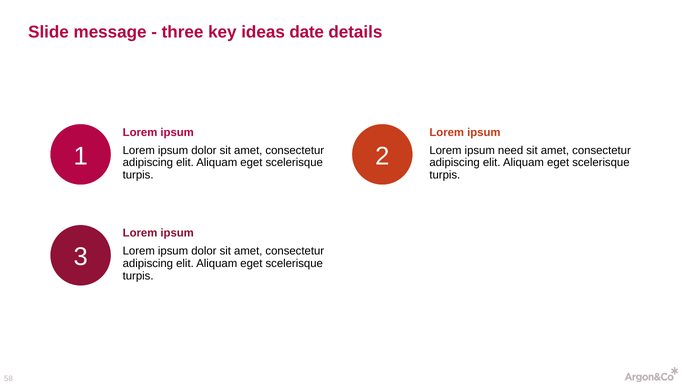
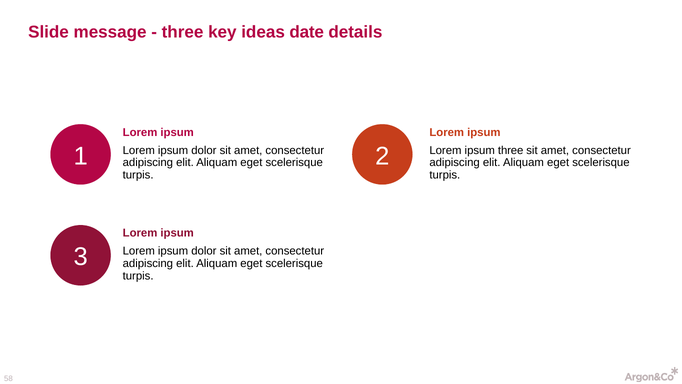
ipsum need: need -> three
